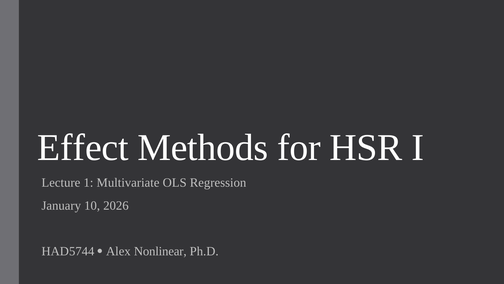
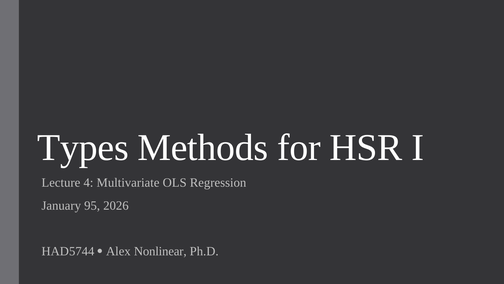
Effect: Effect -> Types
1: 1 -> 4
10: 10 -> 95
